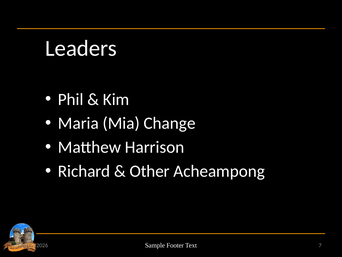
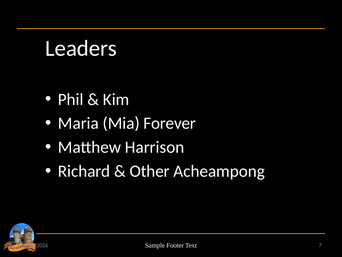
Change: Change -> Forever
